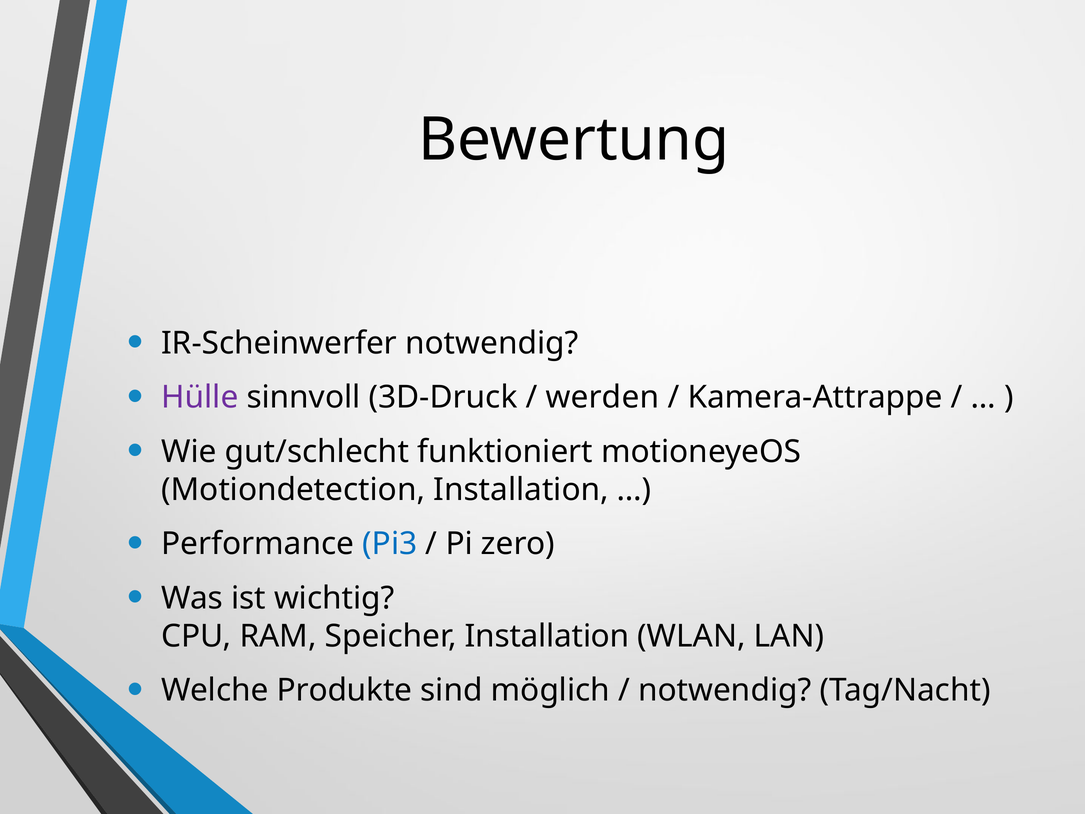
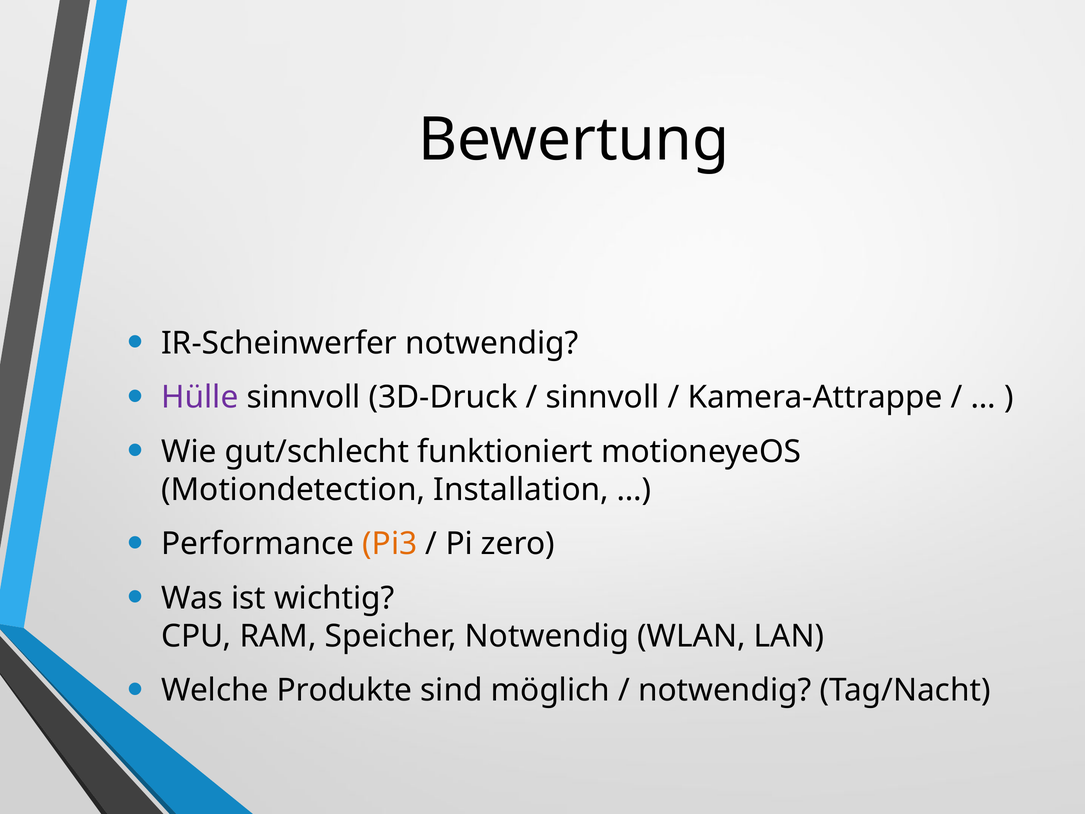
werden at (602, 397): werden -> sinnvoll
Pi3 colour: blue -> orange
Speicher Installation: Installation -> Notwendig
